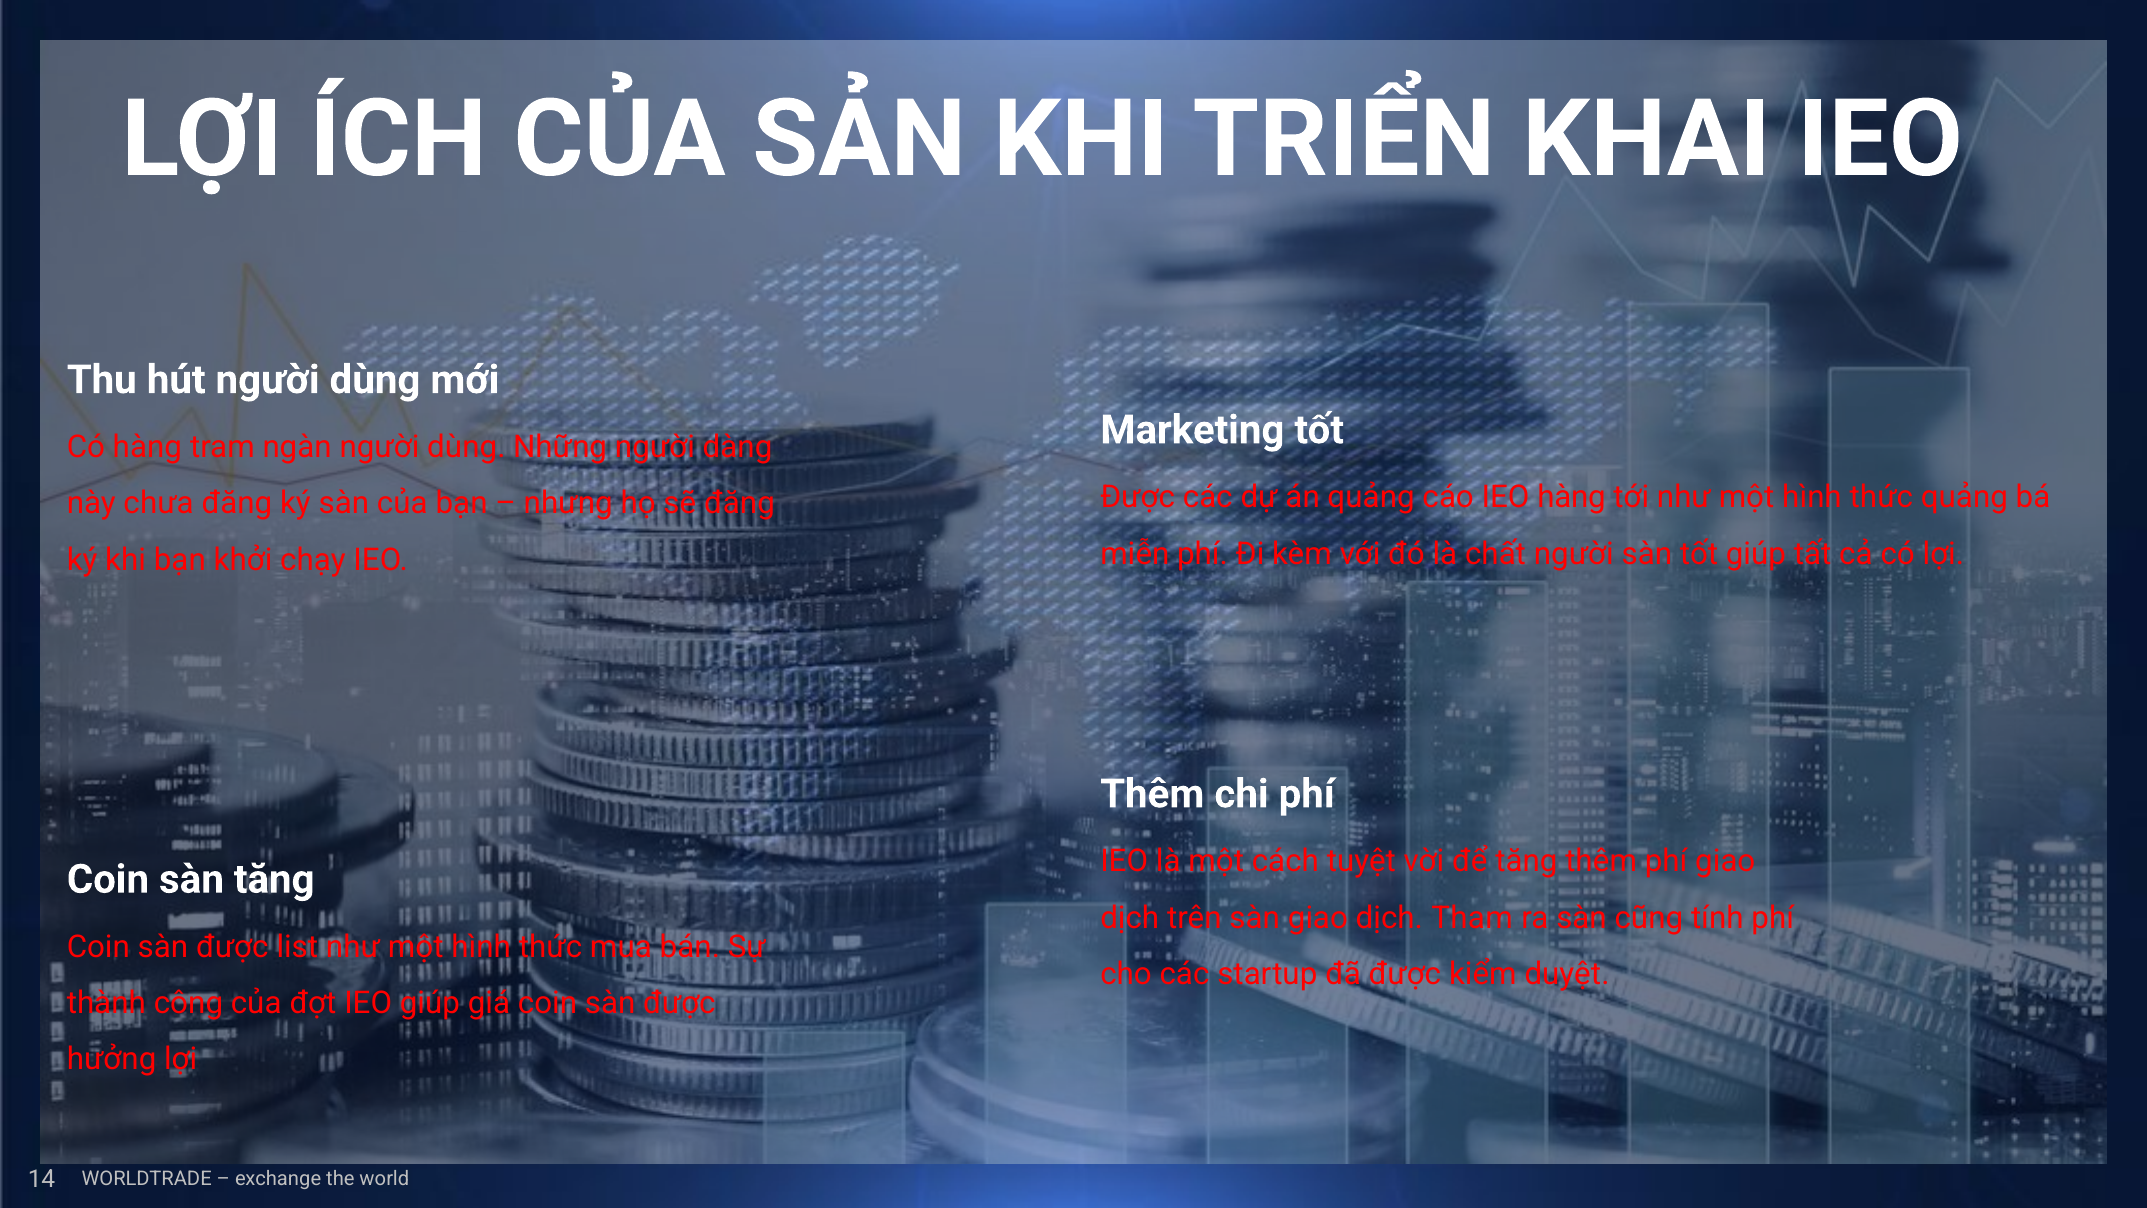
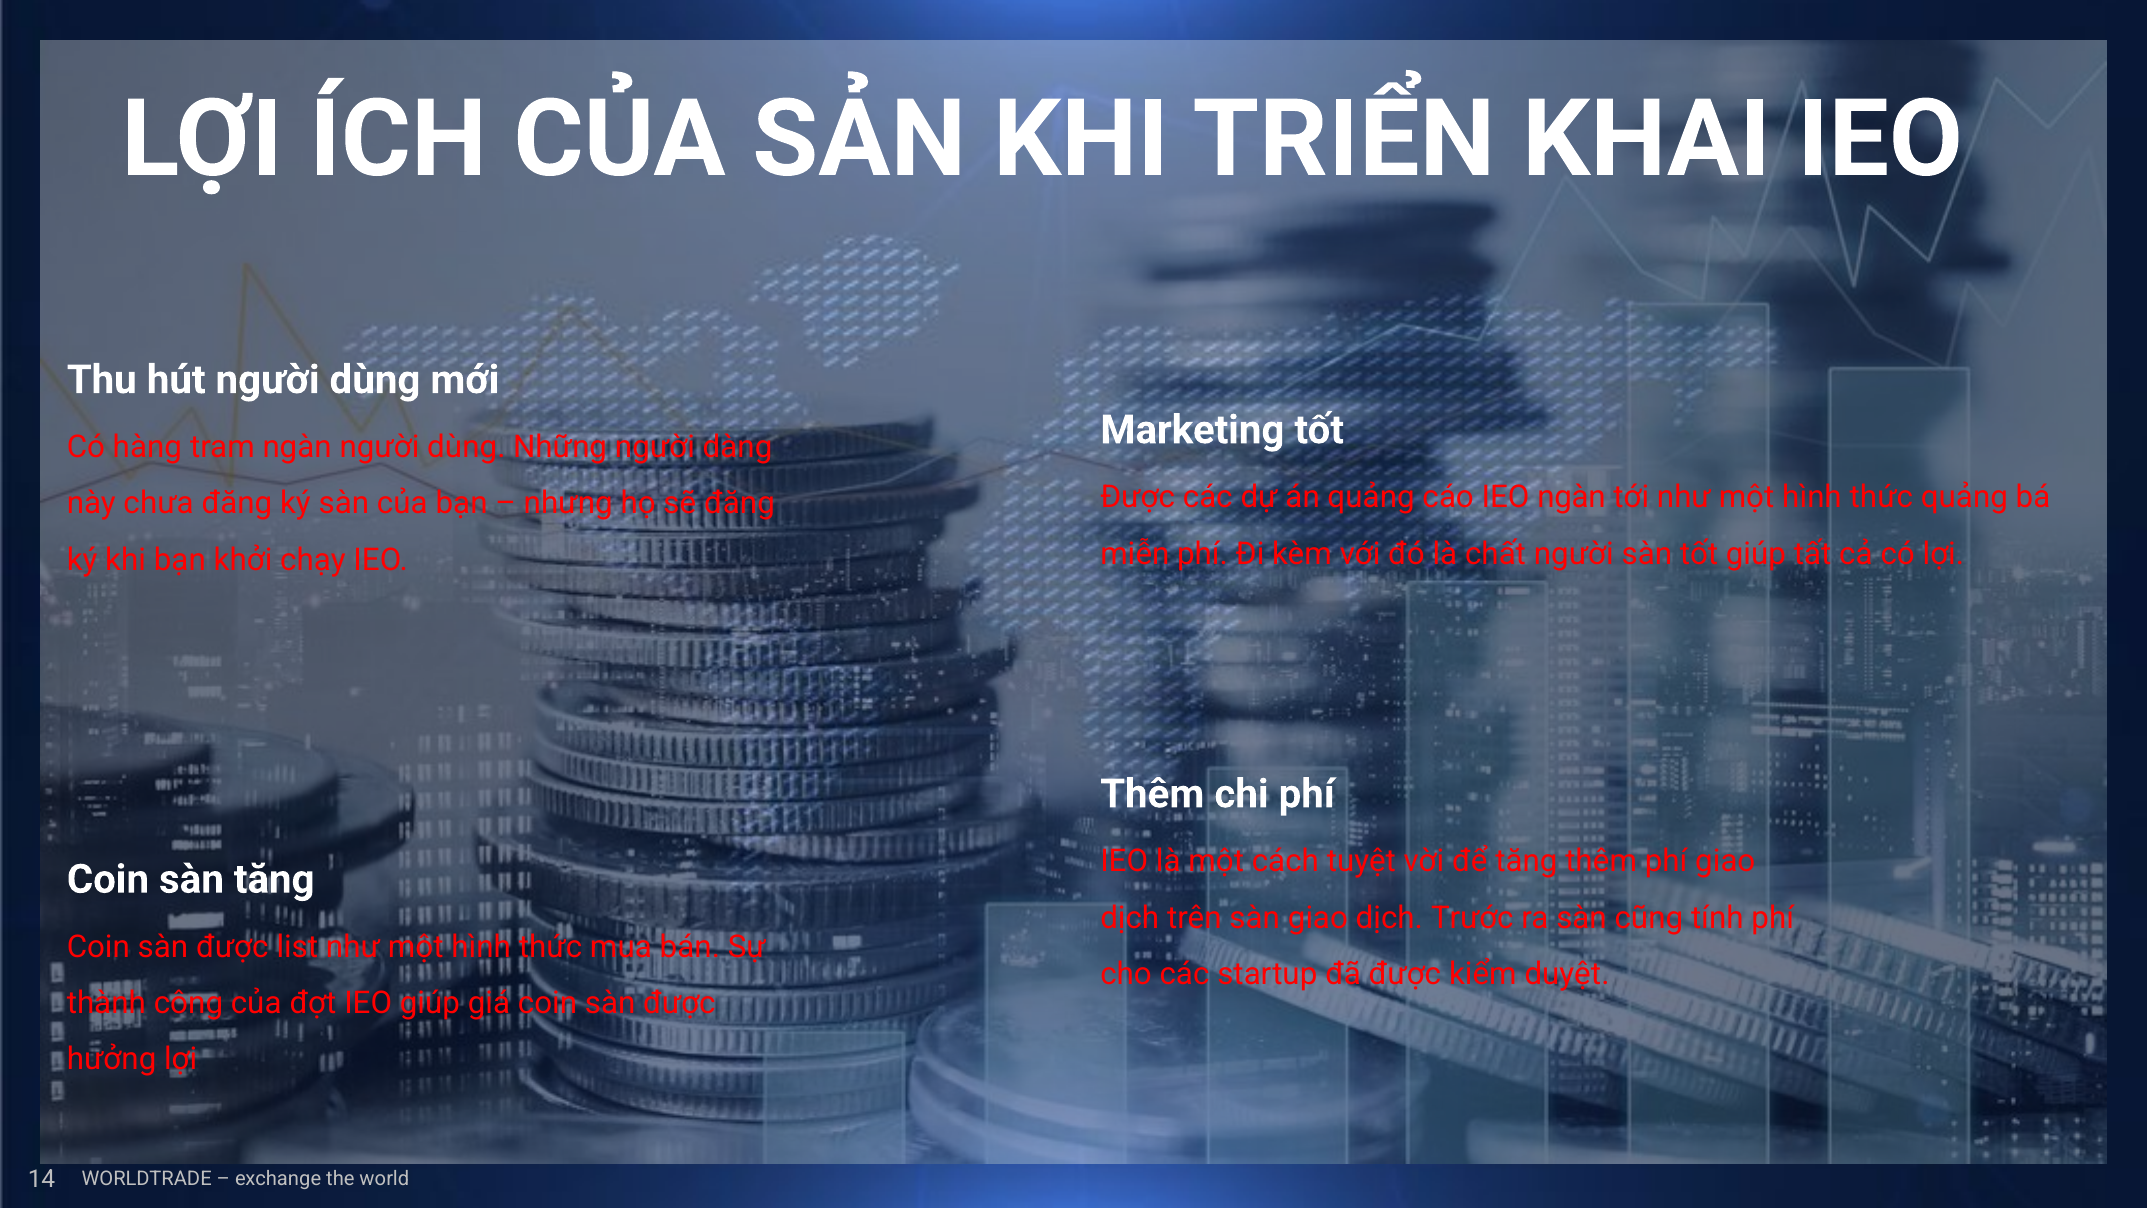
IEO hàng: hàng -> ngàn
Tham: Tham -> Trước
